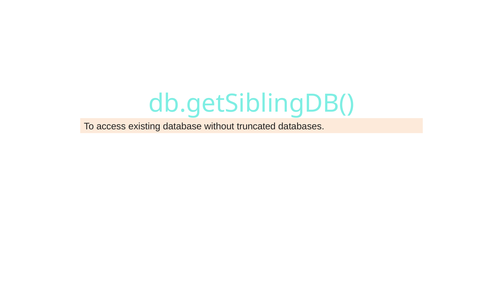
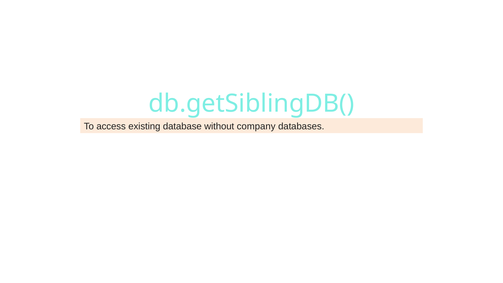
truncated: truncated -> company
